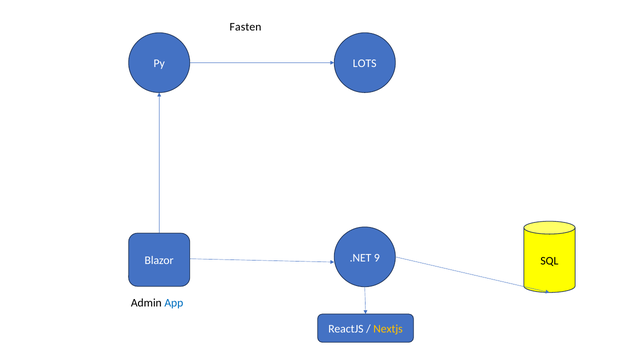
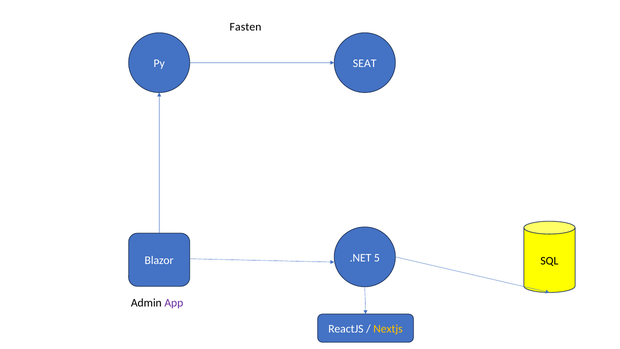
LOTS: LOTS -> SEAT
9: 9 -> 5
App colour: blue -> purple
